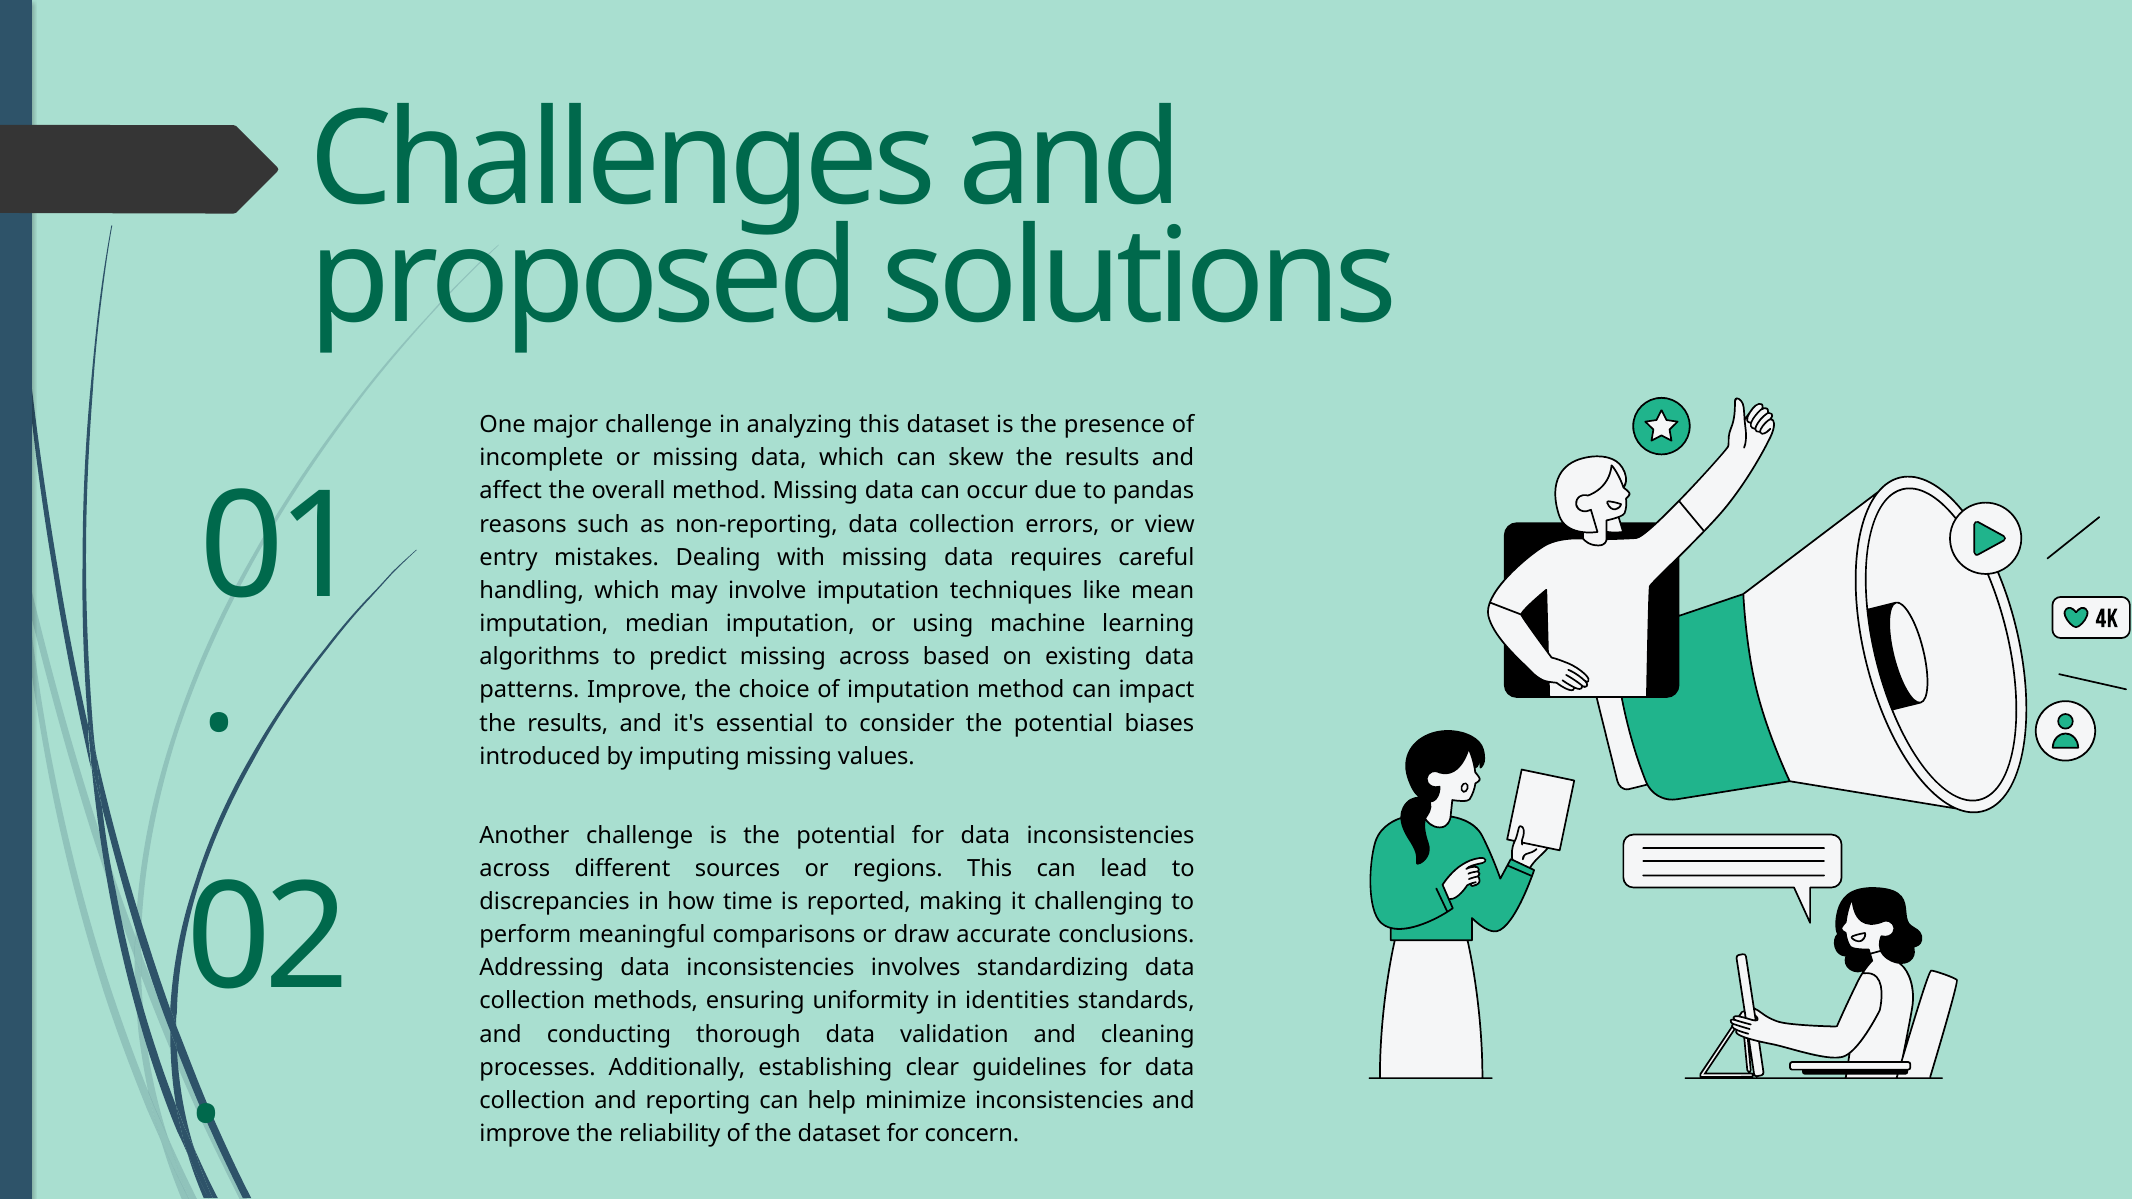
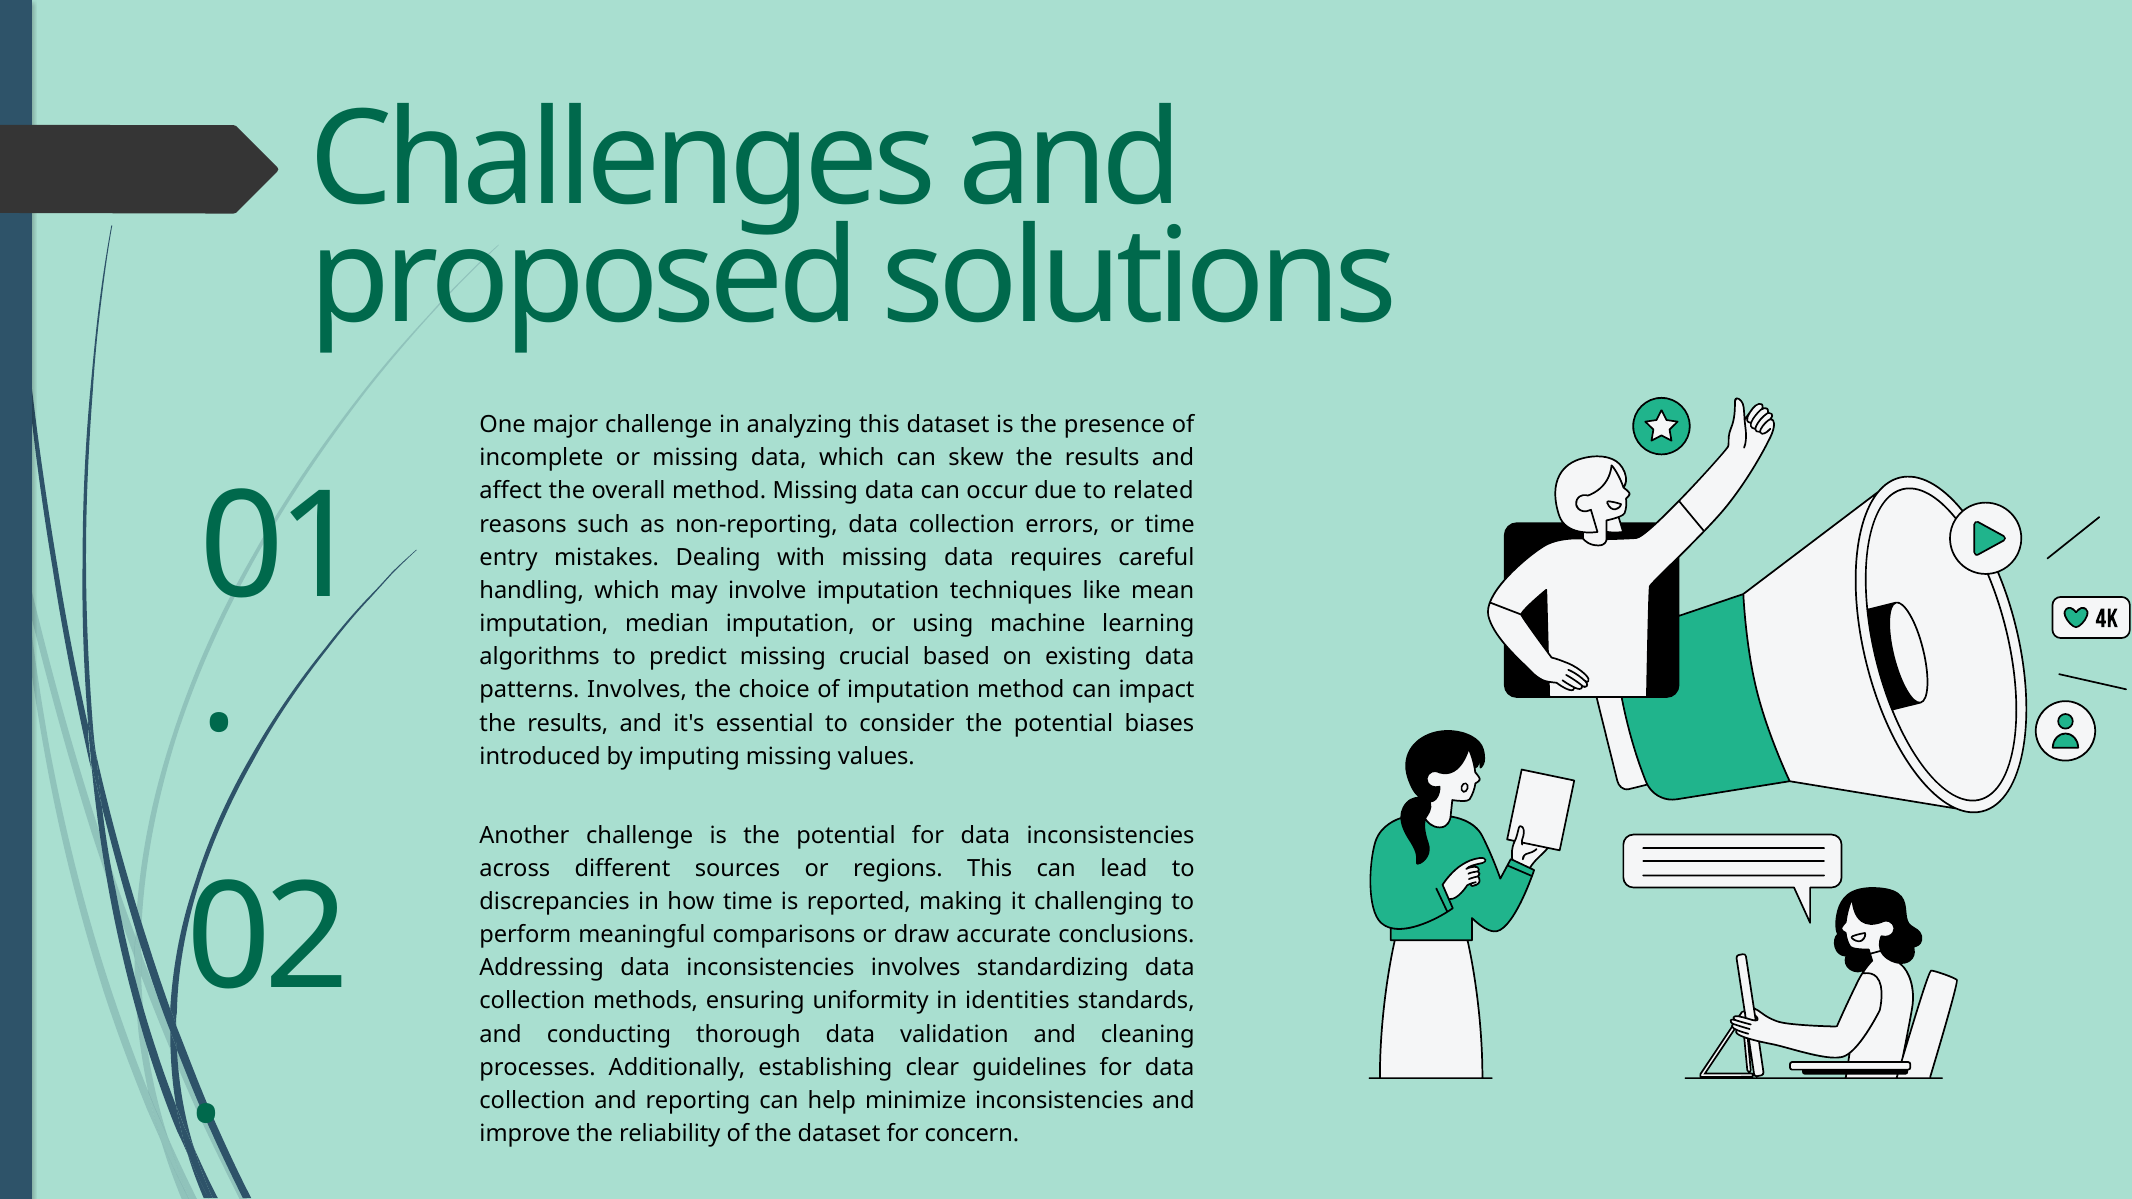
pandas: pandas -> related
or view: view -> time
missing across: across -> crucial
patterns Improve: Improve -> Involves
